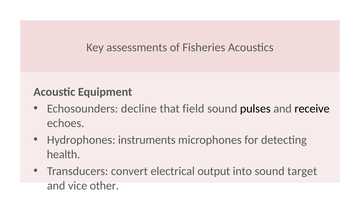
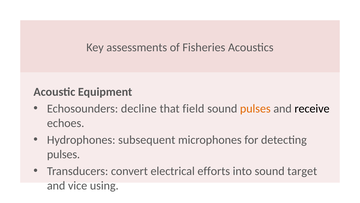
pulses at (255, 108) colour: black -> orange
instruments: instruments -> subsequent
health at (63, 154): health -> pulses
output: output -> efforts
other: other -> using
